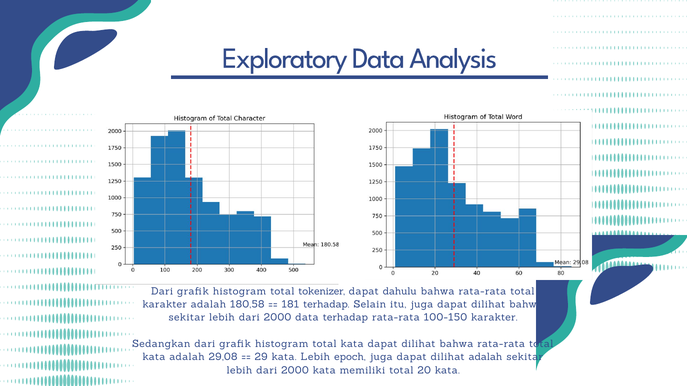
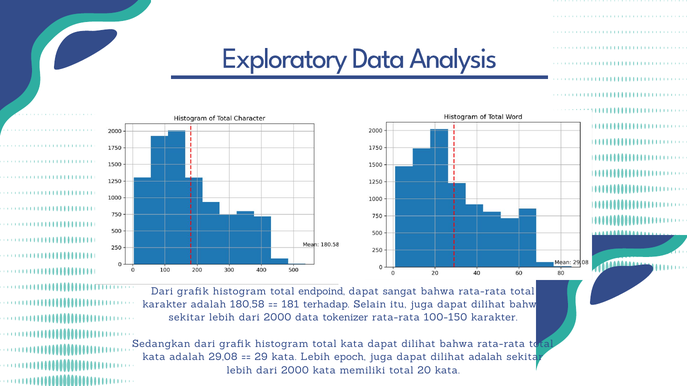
tokenizer: tokenizer -> endpoind
dahulu: dahulu -> sangat
data terhadap: terhadap -> tokenizer
